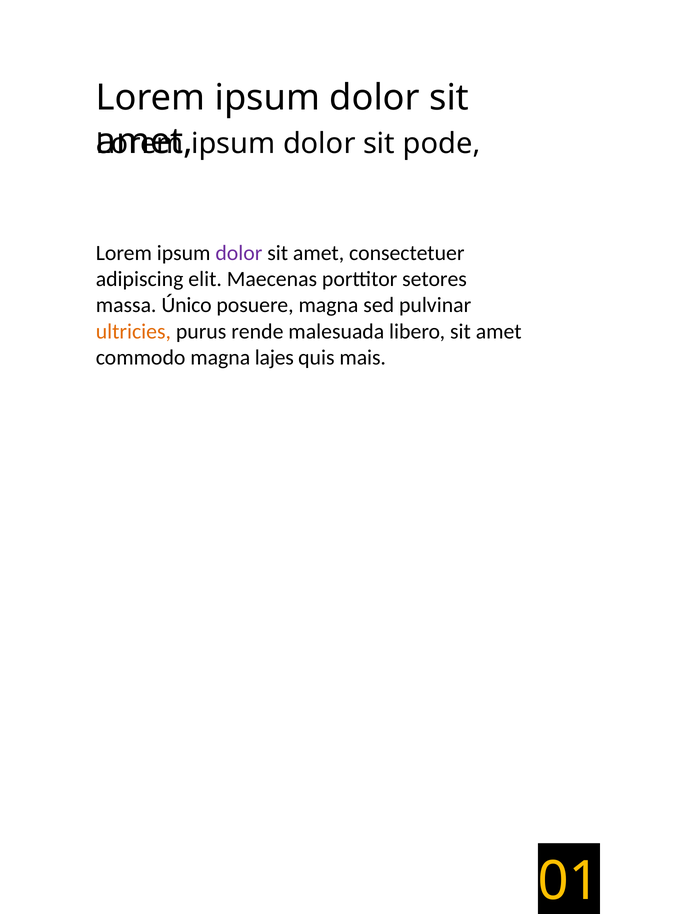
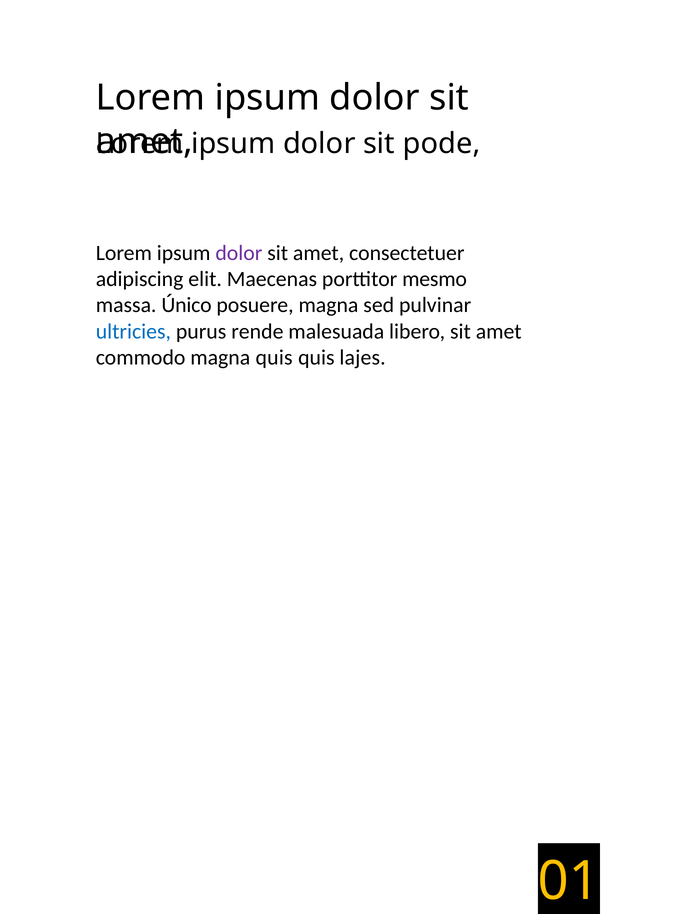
setores: setores -> mesmo
ultricies colour: orange -> blue
magna lajes: lajes -> quis
mais: mais -> lajes
